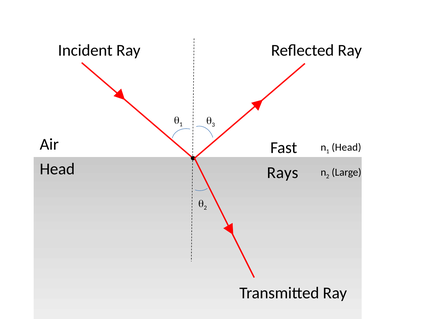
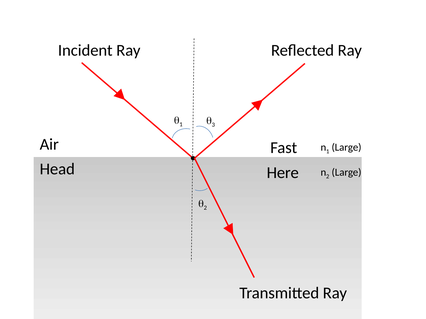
Head at (346, 148): Head -> Large
Rays: Rays -> Here
